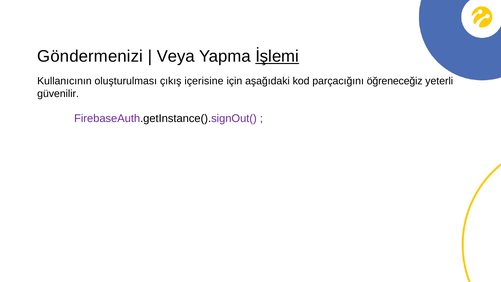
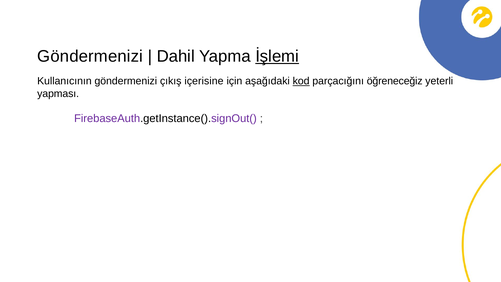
Veya: Veya -> Dahil
Kullanıcının oluşturulması: oluşturulması -> göndermenizi
kod underline: none -> present
güvenilir: güvenilir -> yapması
